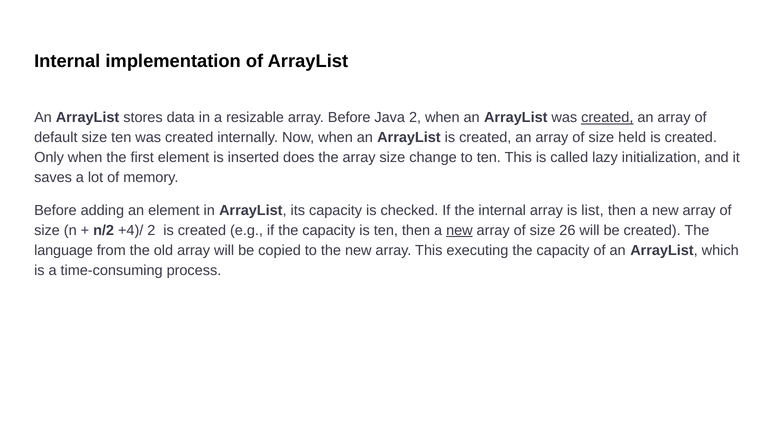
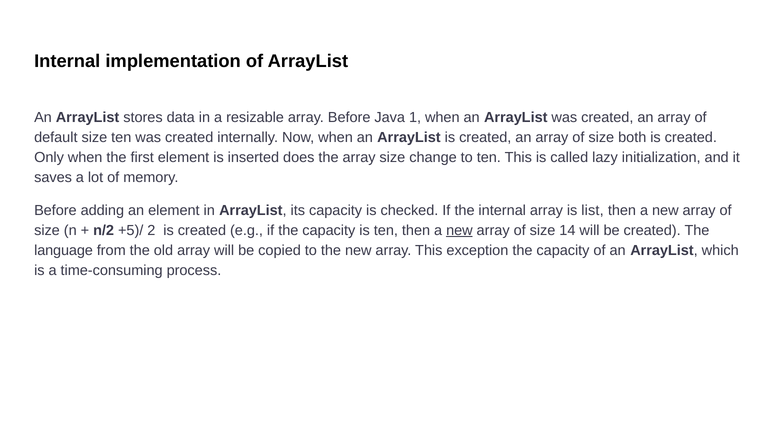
Java 2: 2 -> 1
created at (607, 118) underline: present -> none
held: held -> both
+4)/: +4)/ -> +5)/
26: 26 -> 14
executing: executing -> exception
